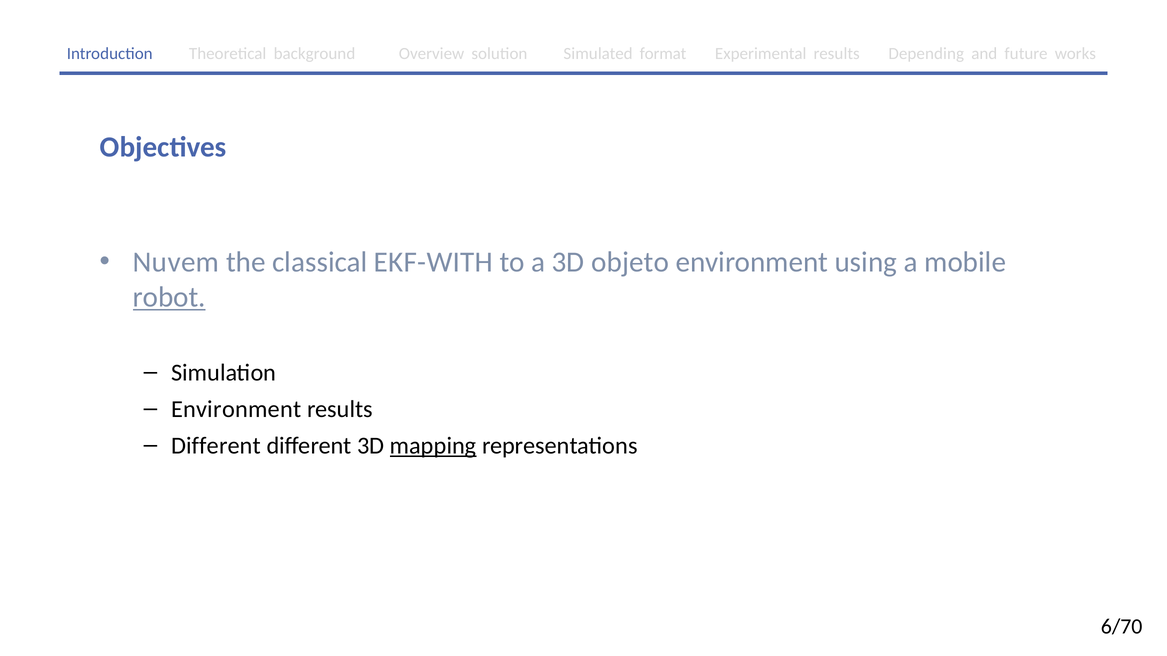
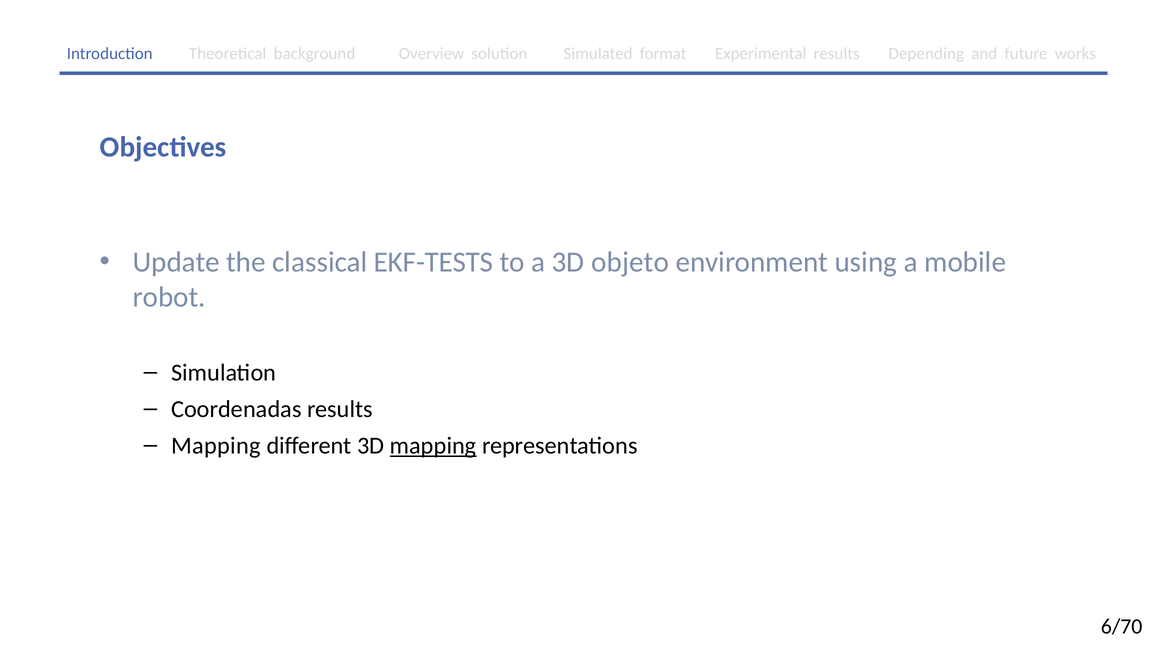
Nuvem: Nuvem -> Update
EKF-WITH: EKF-WITH -> EKF-TESTS
robot underline: present -> none
Environment at (236, 410): Environment -> Coordenadas
Different at (216, 446): Different -> Mapping
